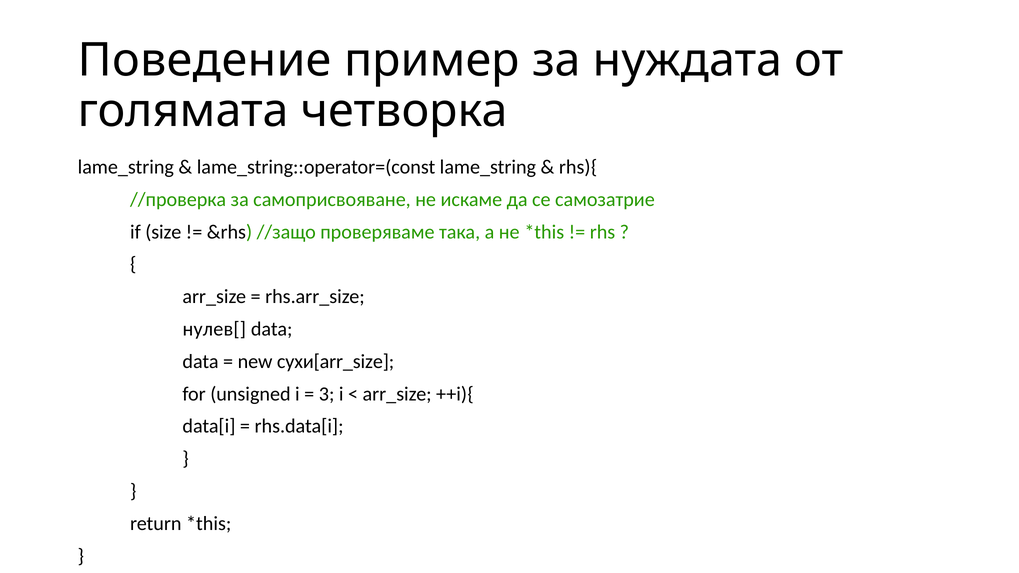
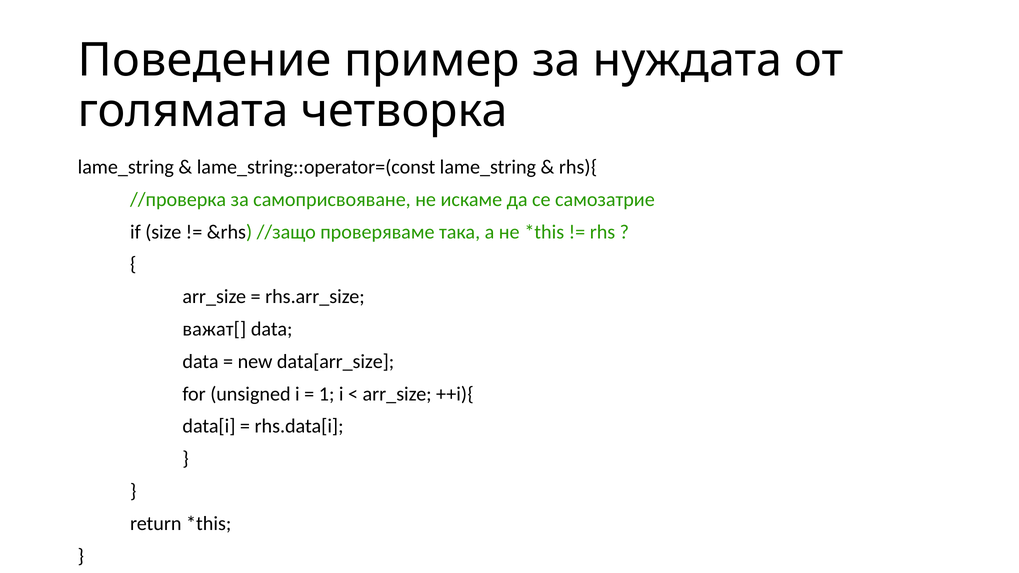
нулев[: нулев[ -> важат[
сухи[arr_size: сухи[arr_size -> data[arr_size
3: 3 -> 1
